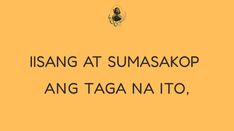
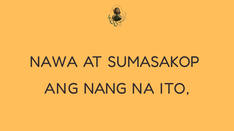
IISANG: IISANG -> NAWA
TAGA: TAGA -> NANG
